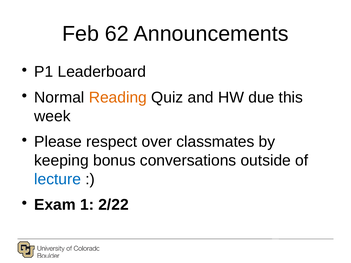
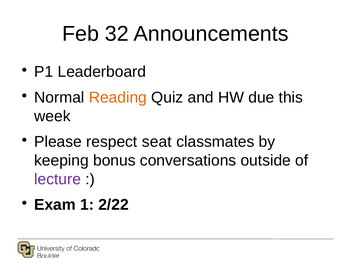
62: 62 -> 32
over: over -> seat
lecture colour: blue -> purple
